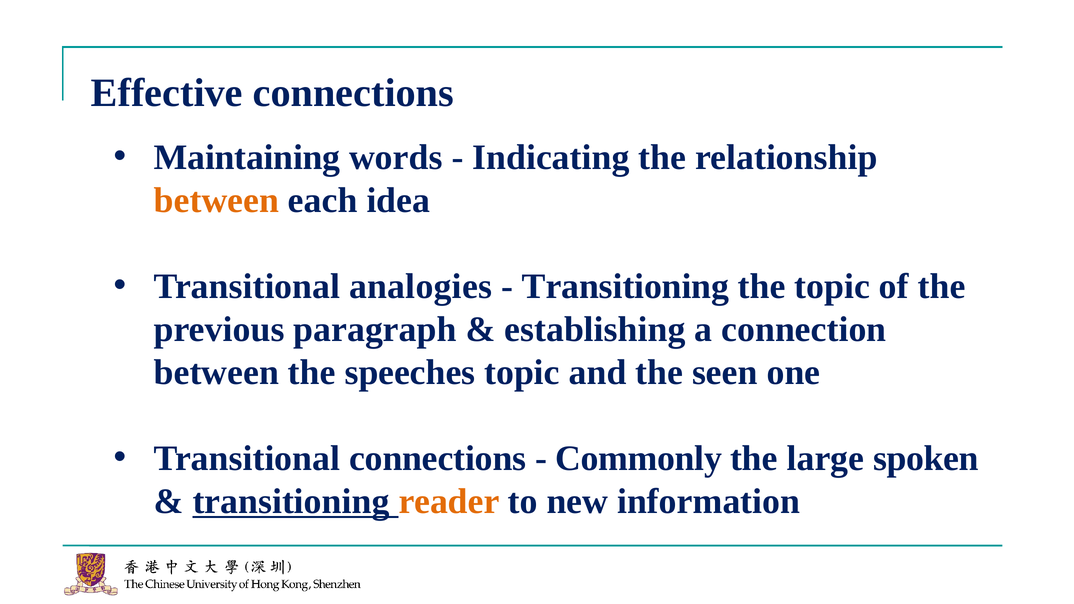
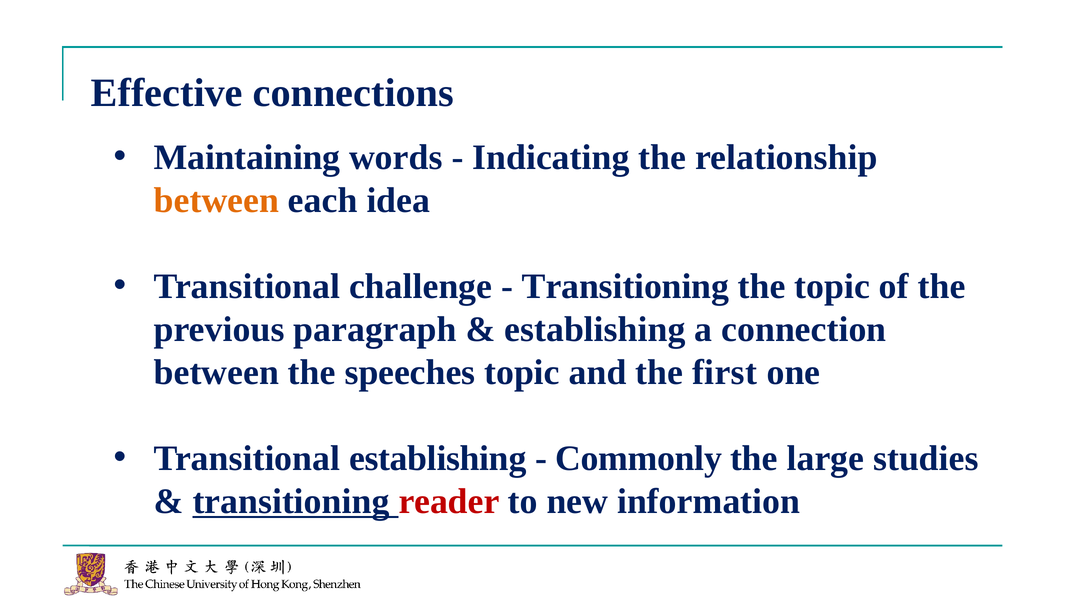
analogies: analogies -> challenge
seen: seen -> first
Transitional connections: connections -> establishing
spoken: spoken -> studies
reader colour: orange -> red
